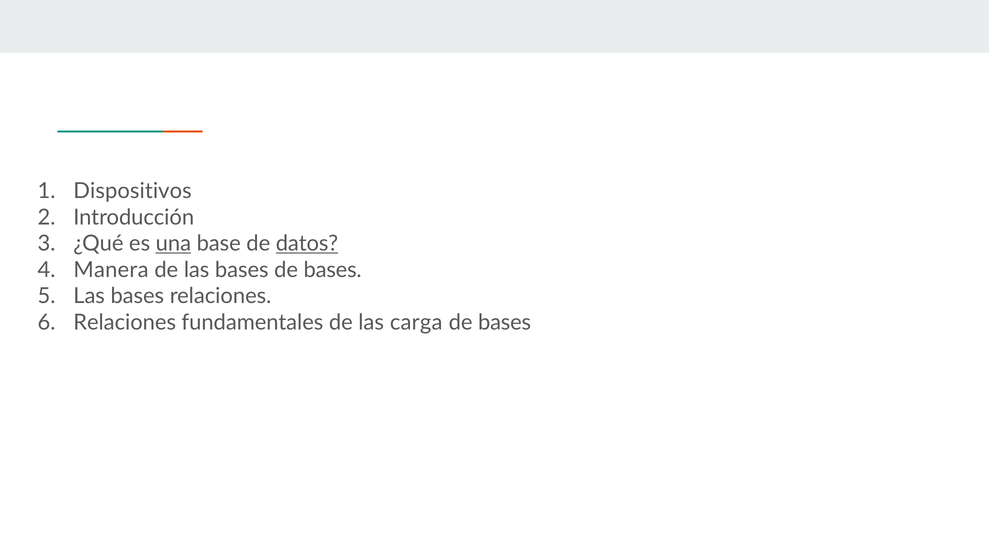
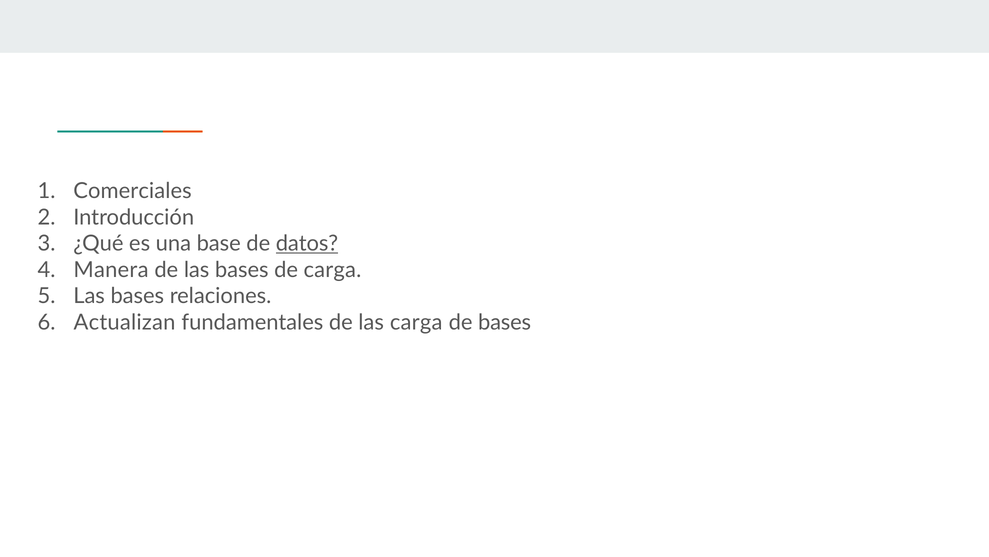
Dispositivos: Dispositivos -> Comerciales
una underline: present -> none
bases de bases: bases -> carga
Relaciones at (125, 322): Relaciones -> Actualizan
